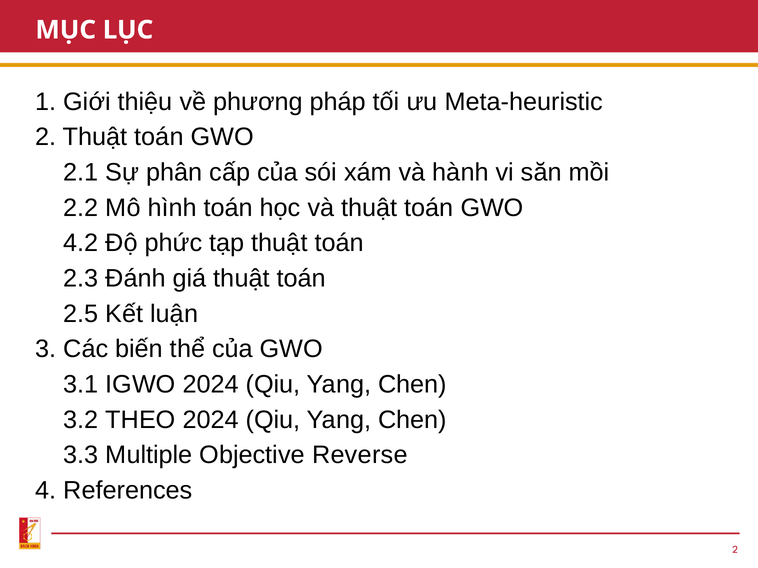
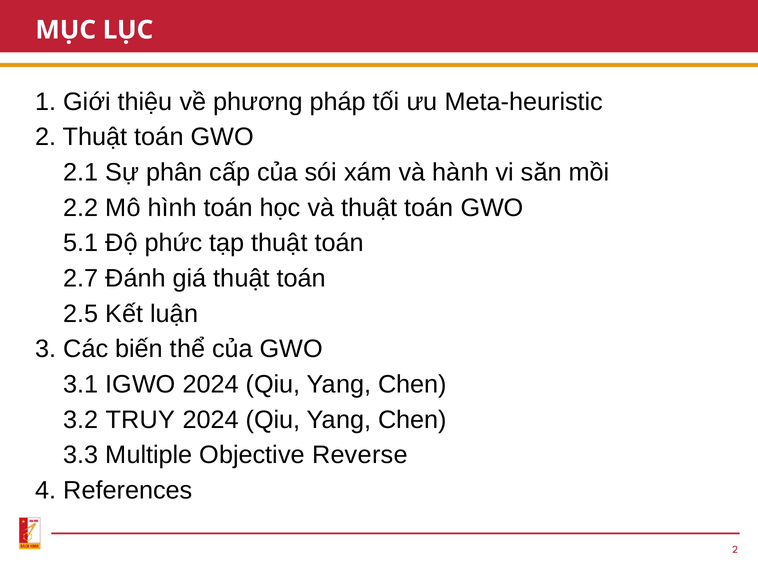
4.2: 4.2 -> 5.1
2.3: 2.3 -> 2.7
THEO: THEO -> TRUY
